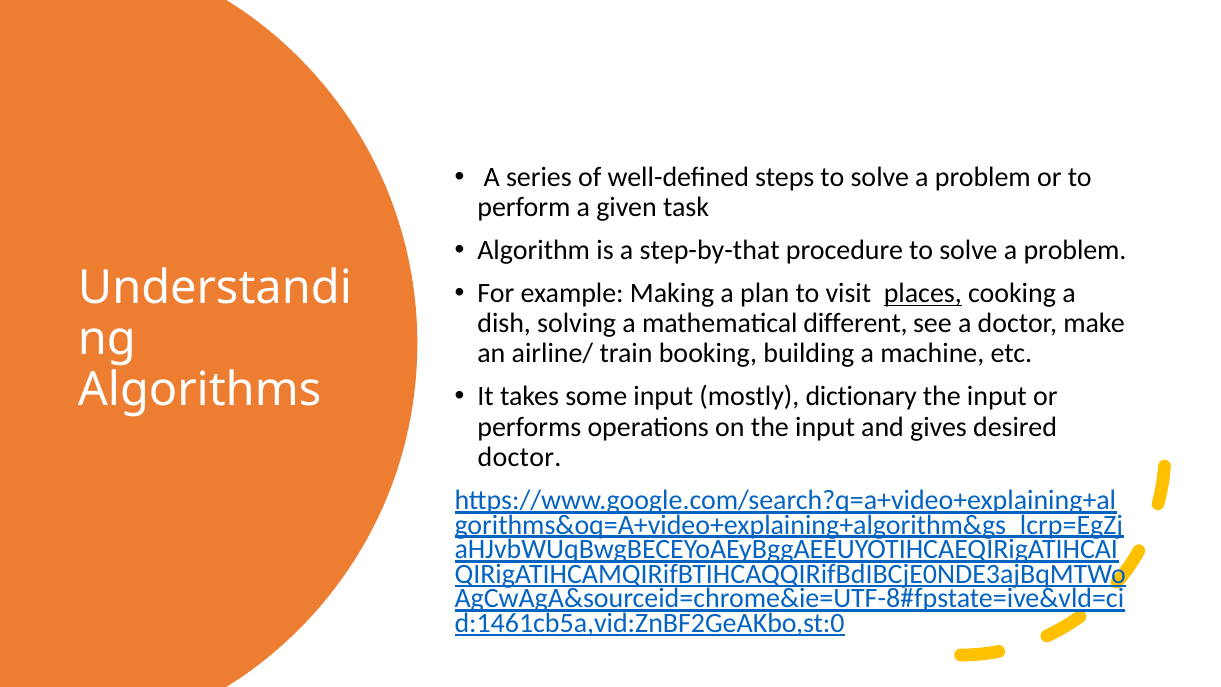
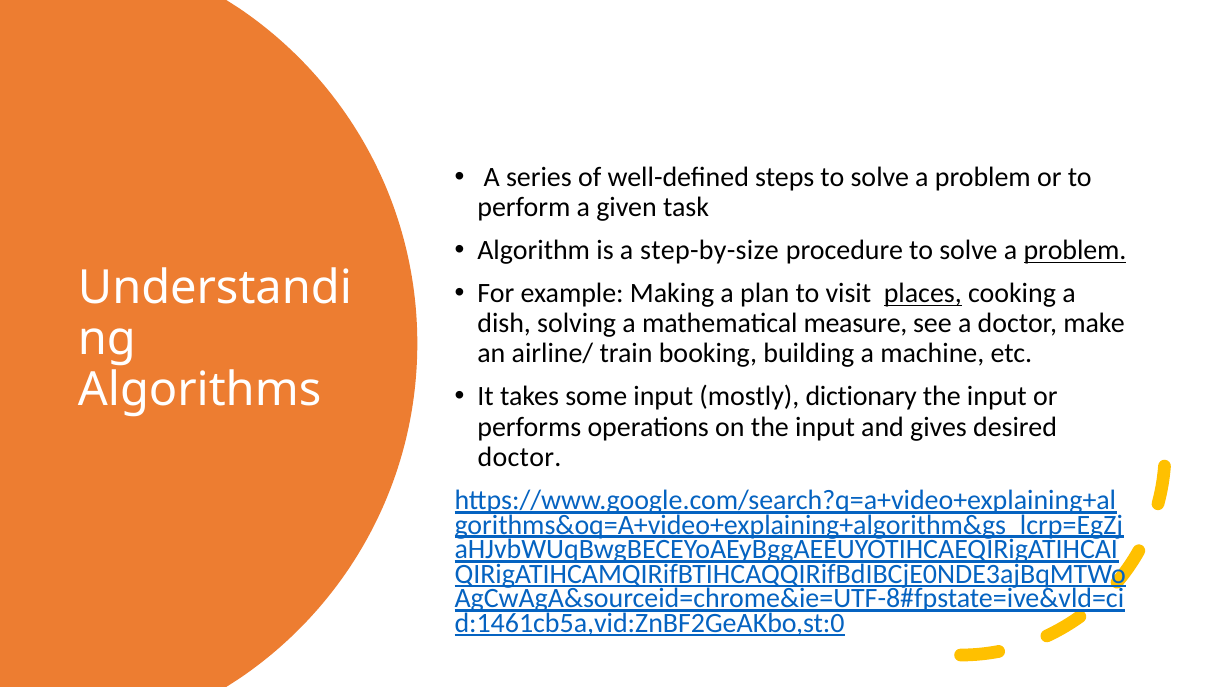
step-by-that: step-by-that -> step-by-size
problem at (1075, 250) underline: none -> present
different: different -> measure
